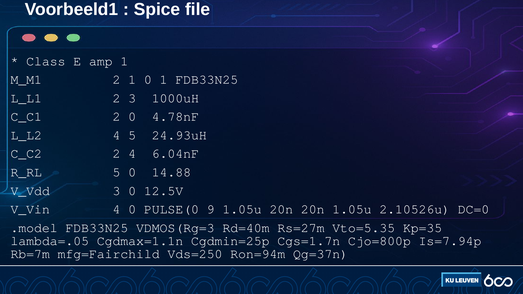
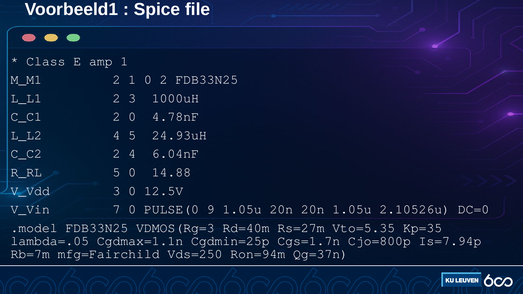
0 1: 1 -> 2
V_Vin 4: 4 -> 7
